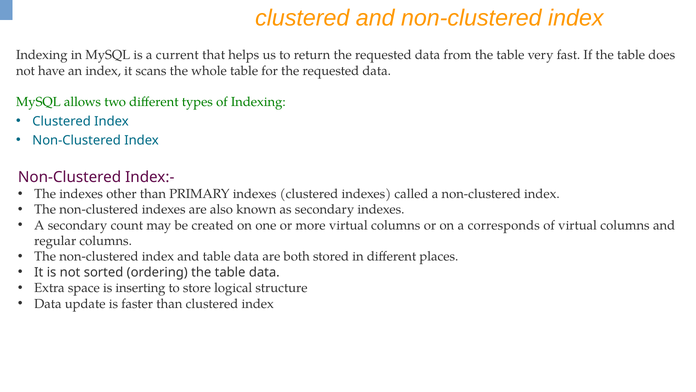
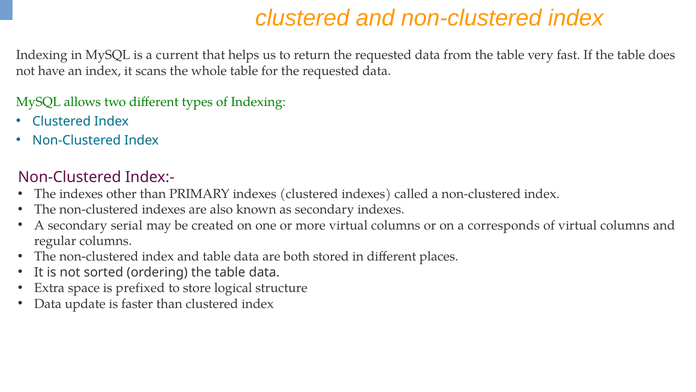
count: count -> serial
inserting: inserting -> prefixed
